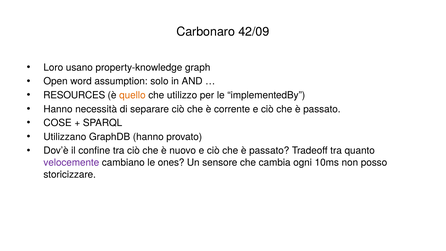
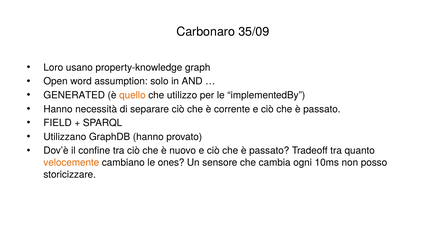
42/09: 42/09 -> 35/09
RESOURCES: RESOURCES -> GENERATED
COSE: COSE -> FIELD
velocemente colour: purple -> orange
